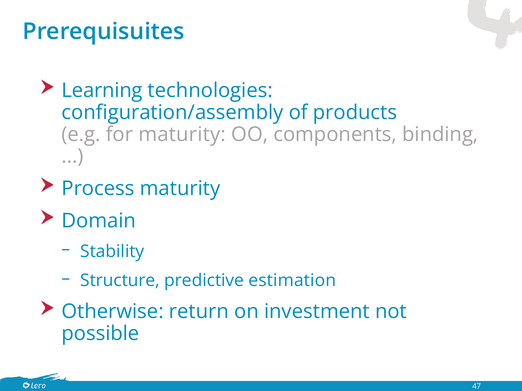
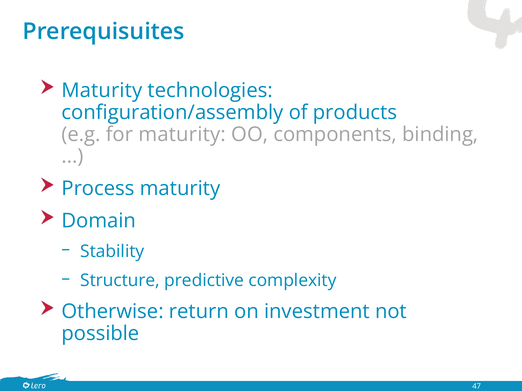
Learning at (102, 91): Learning -> Maturity
estimation: estimation -> complexity
